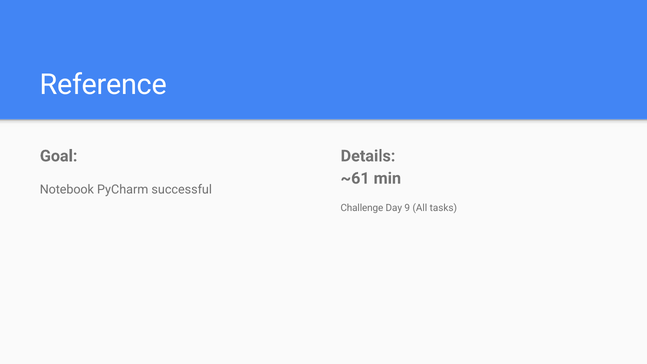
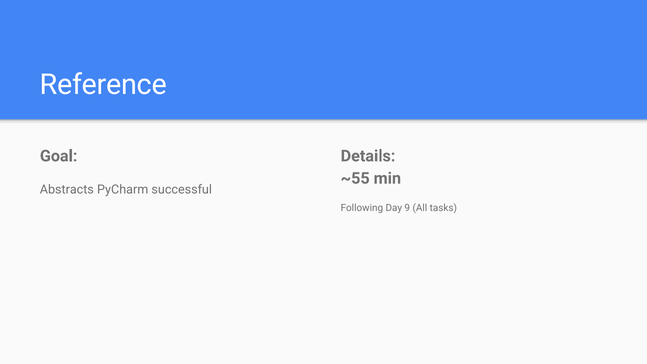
~61: ~61 -> ~55
Notebook: Notebook -> Abstracts
Challenge: Challenge -> Following
